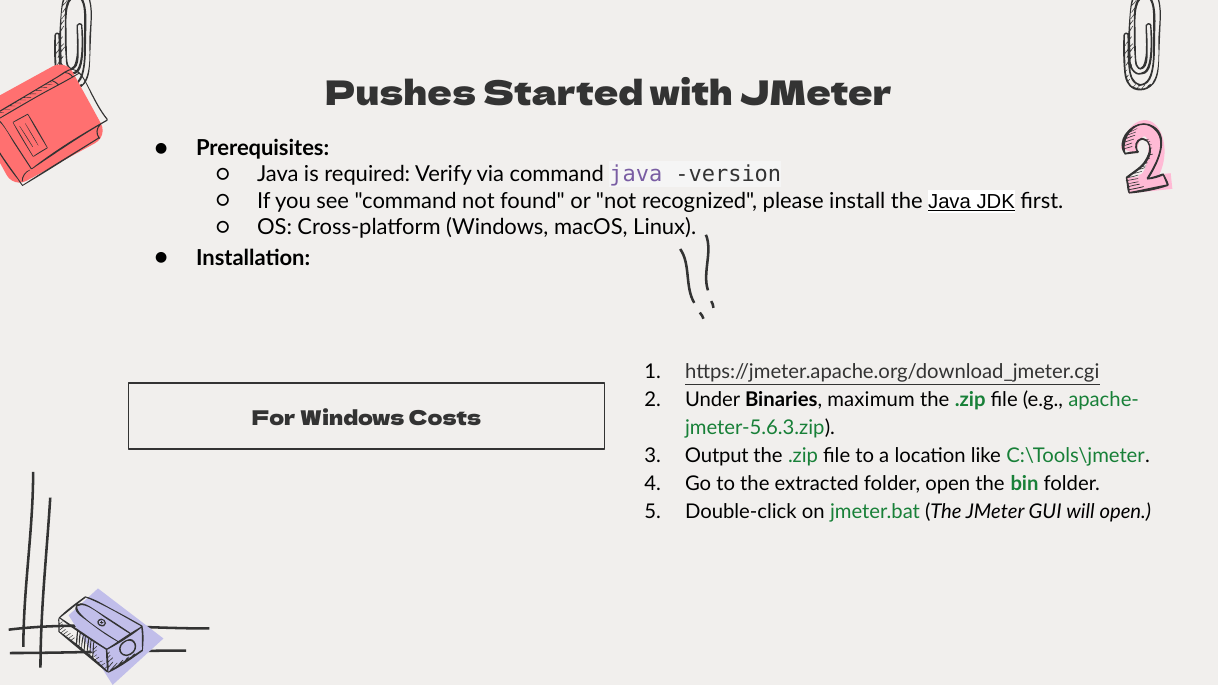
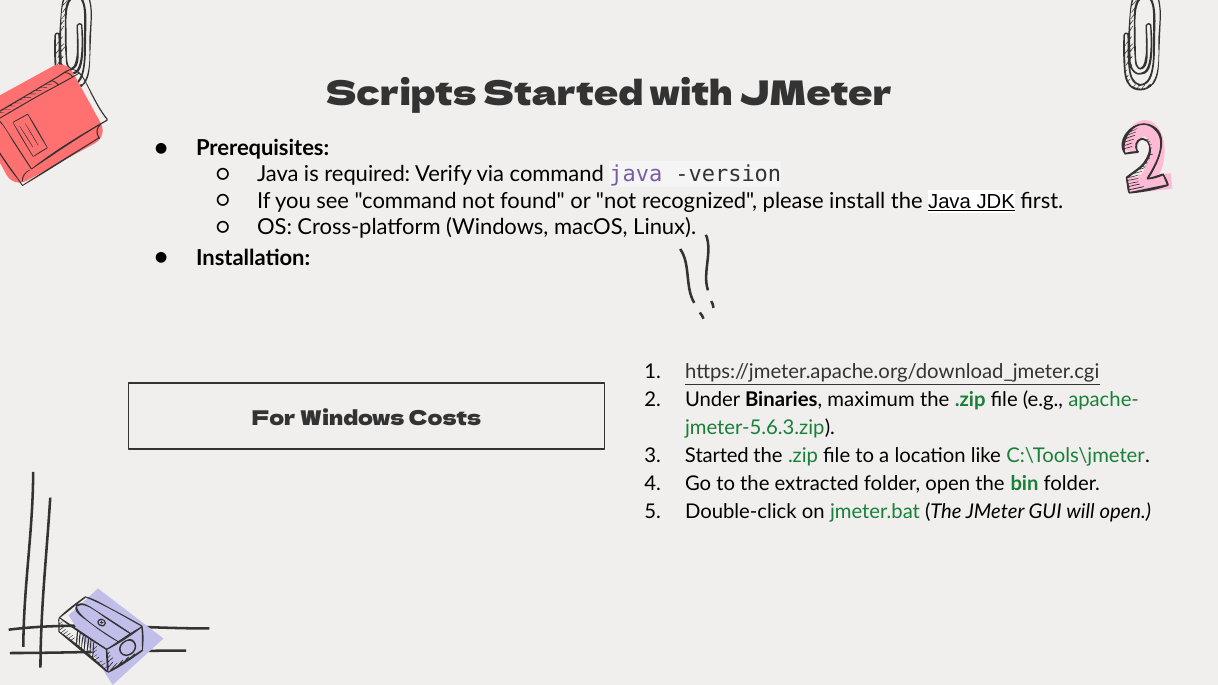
Pushes: Pushes -> Scripts
Output at (717, 456): Output -> Started
